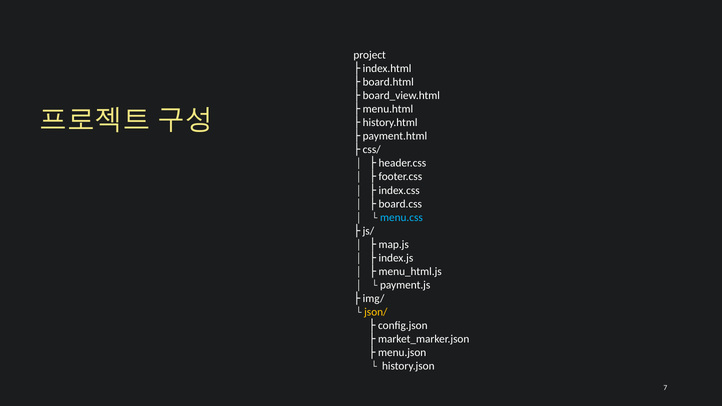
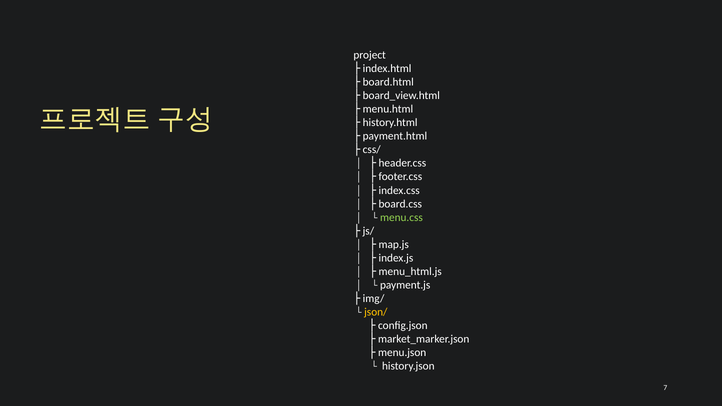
menu.css colour: light blue -> light green
